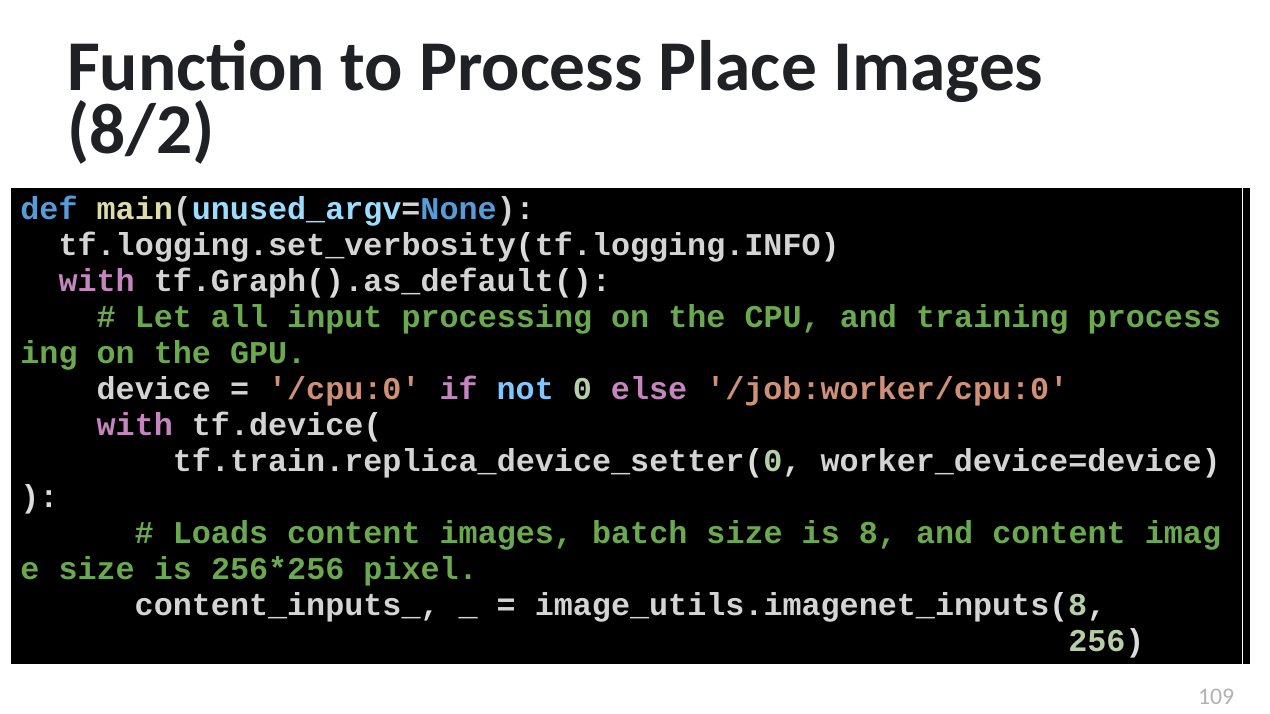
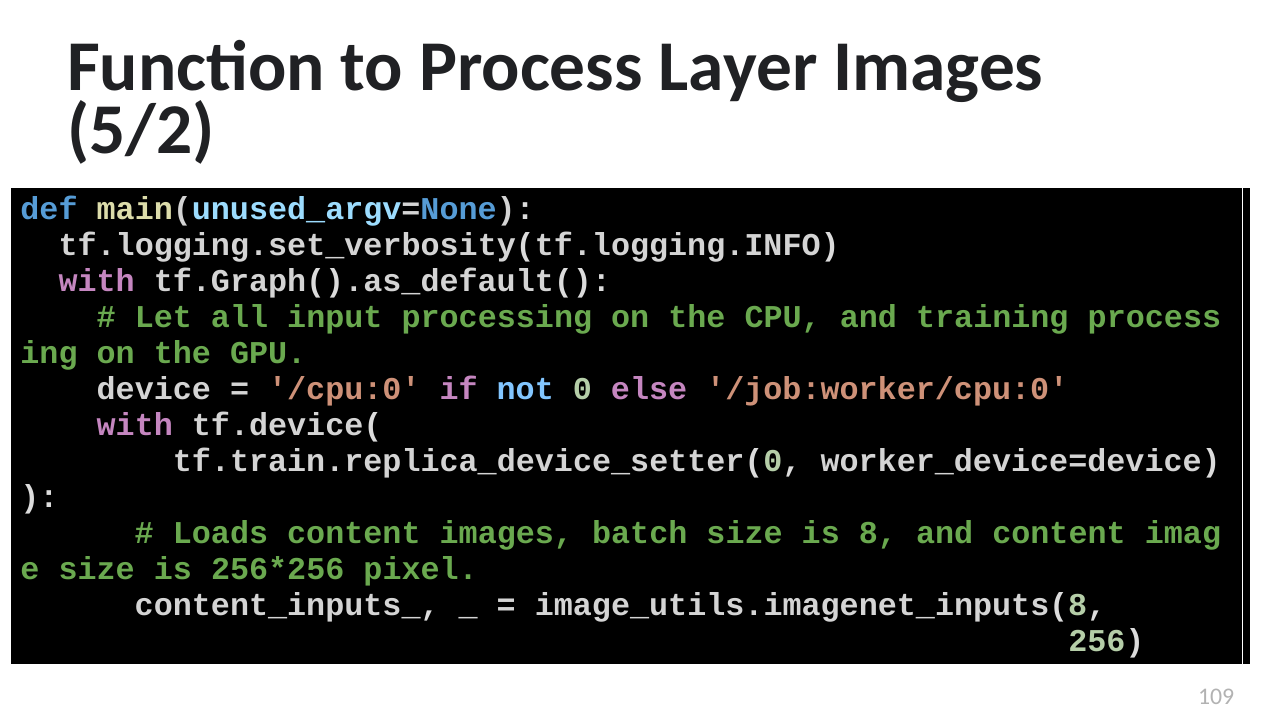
Place: Place -> Layer
8/2: 8/2 -> 5/2
